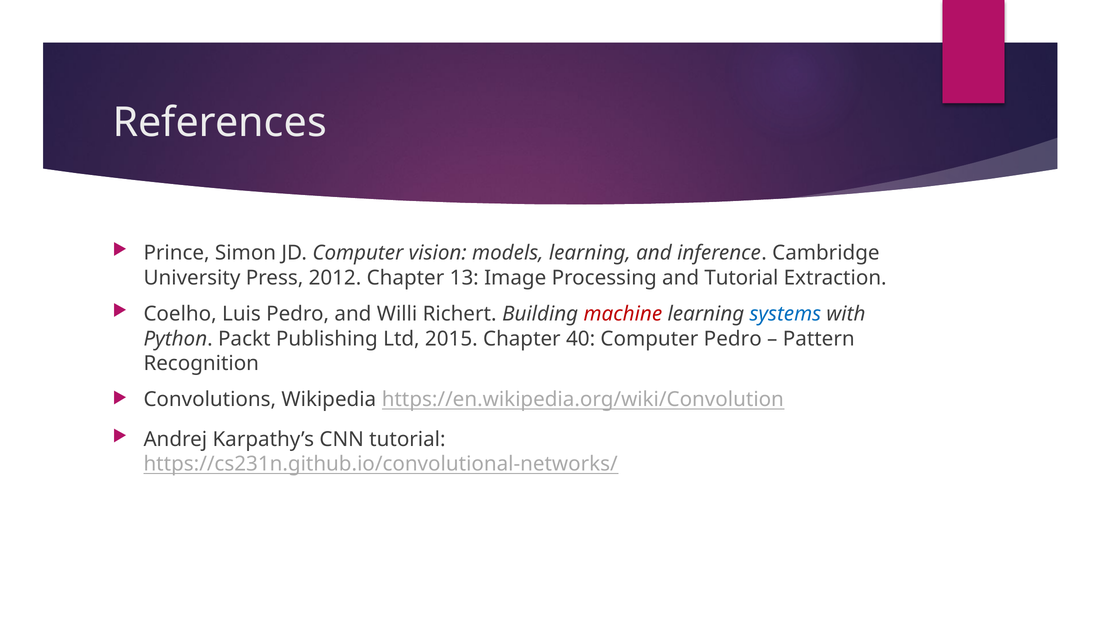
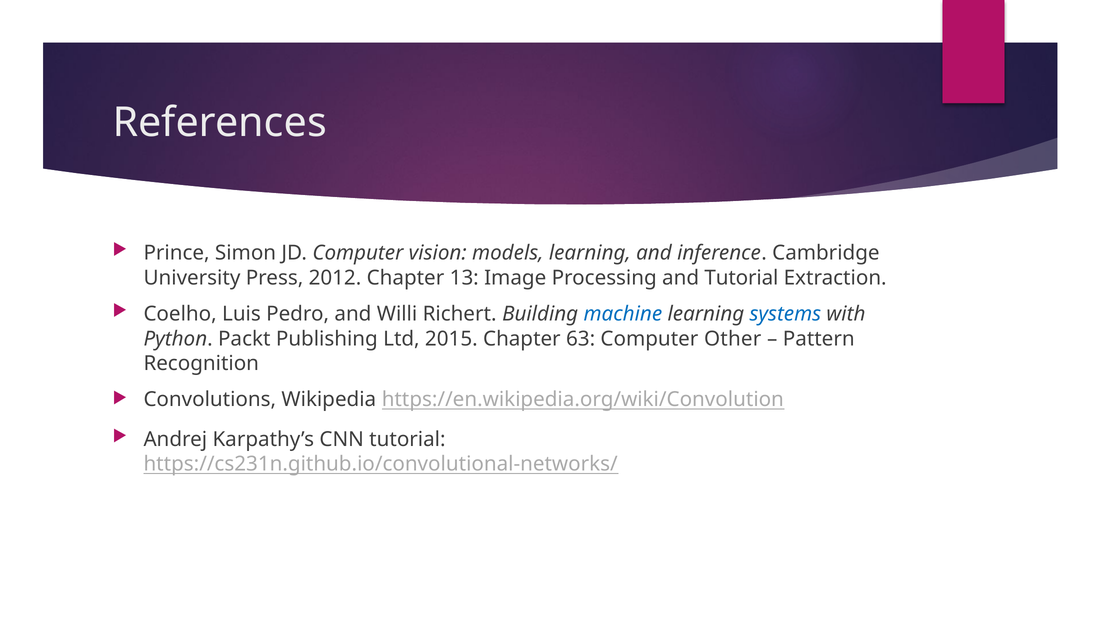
machine colour: red -> blue
40: 40 -> 63
Computer Pedro: Pedro -> Other
